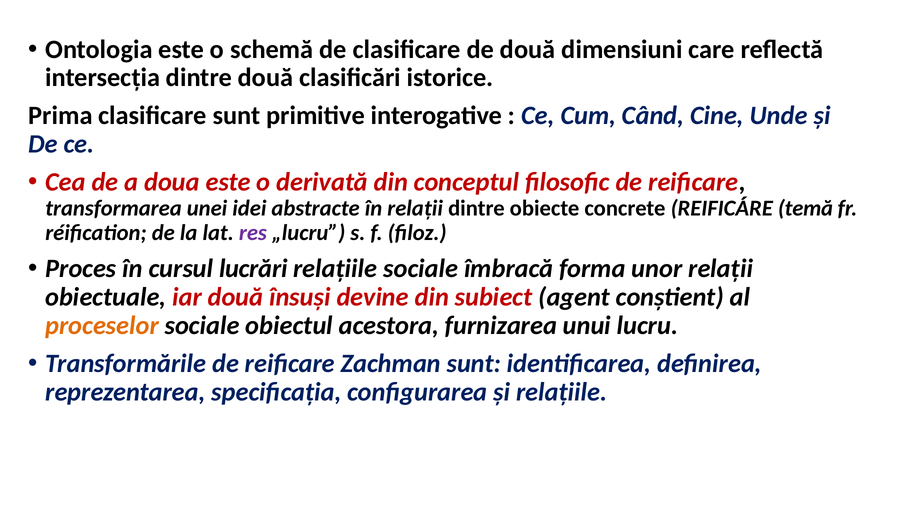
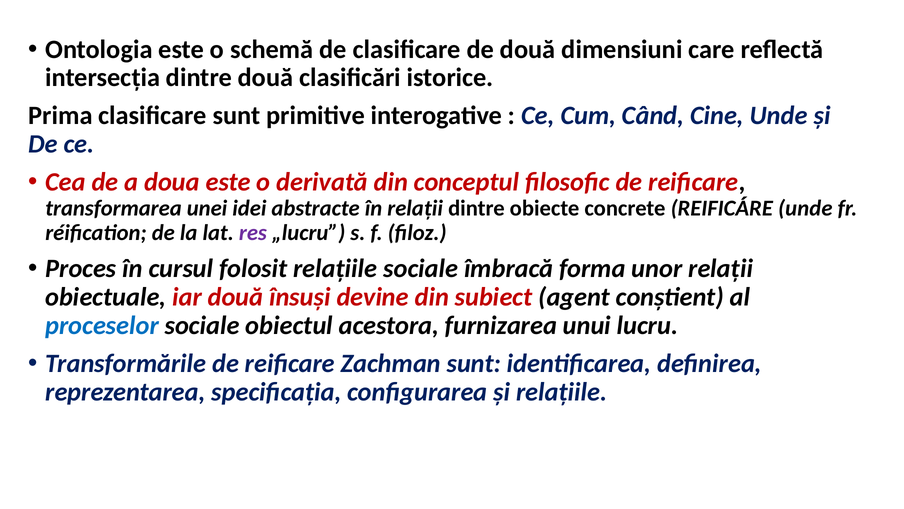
REIFICÁRE temă: temă -> unde
lucrări: lucrări -> folosit
proceselor colour: orange -> blue
